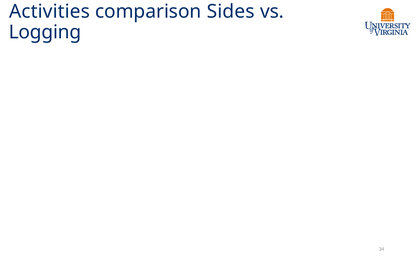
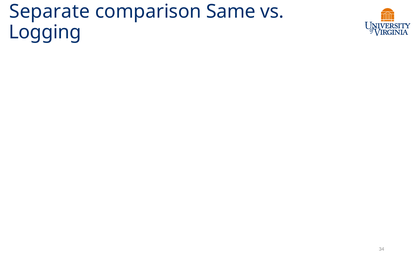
Activities: Activities -> Separate
Sides: Sides -> Same
